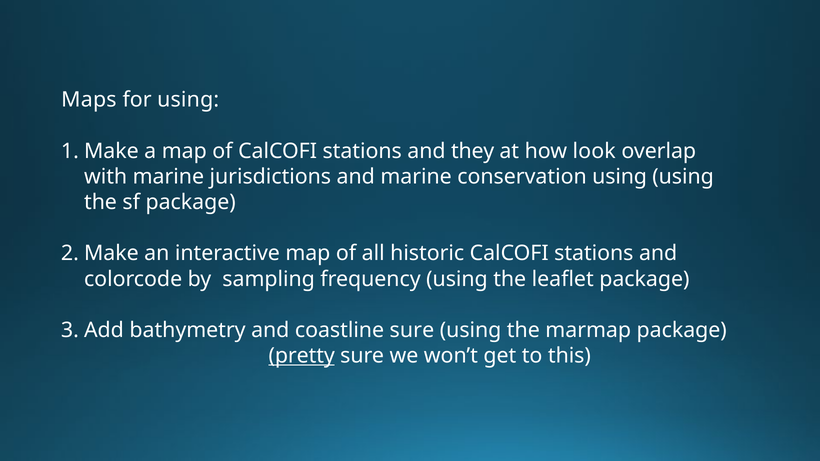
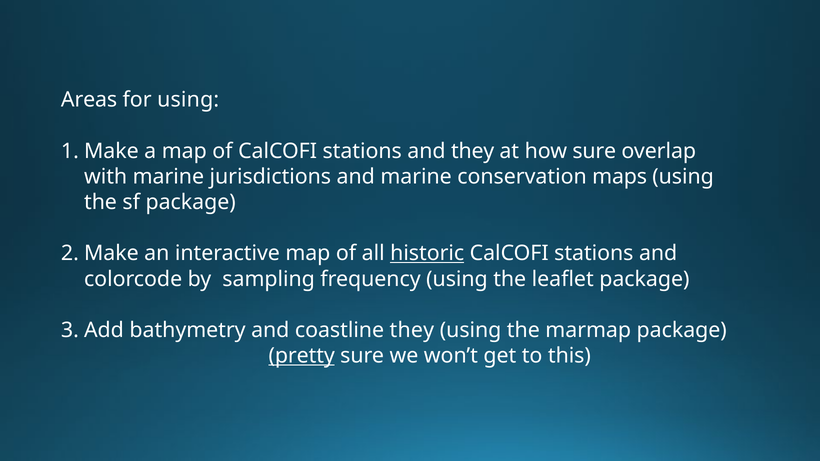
Maps: Maps -> Areas
how look: look -> sure
conservation using: using -> maps
historic underline: none -> present
coastline sure: sure -> they
